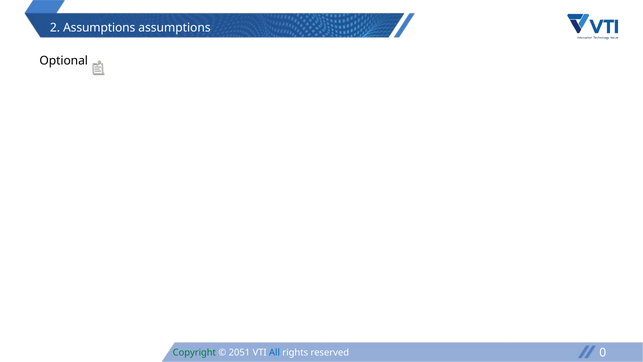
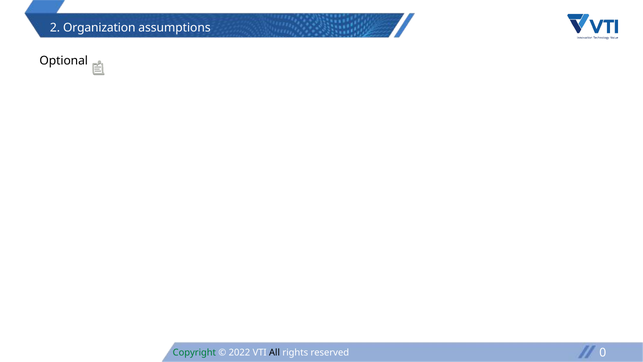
2 Assumptions: Assumptions -> Organization
2051: 2051 -> 2022
All colour: blue -> black
